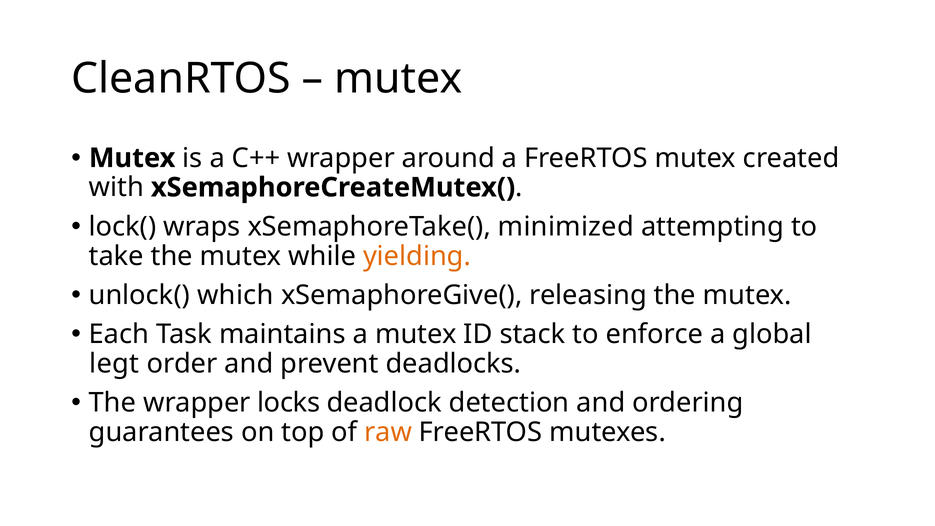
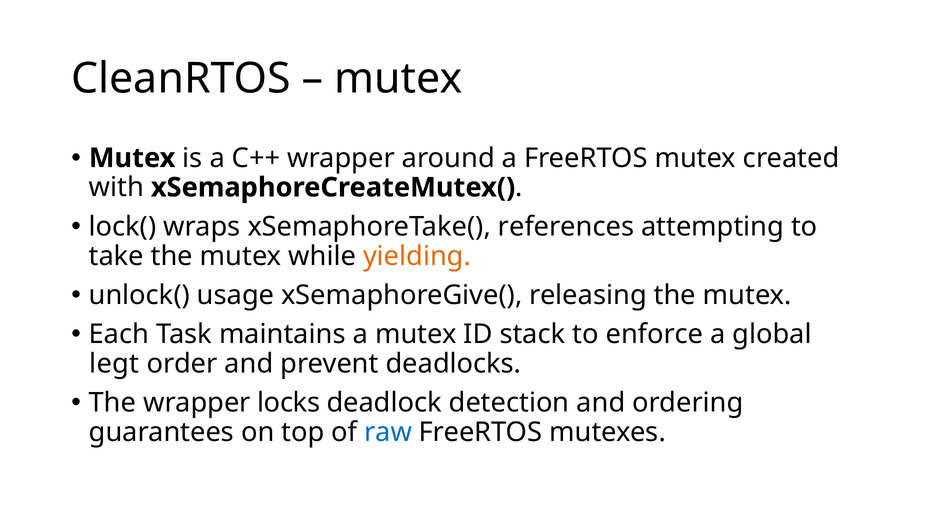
minimized: minimized -> references
which: which -> usage
raw colour: orange -> blue
